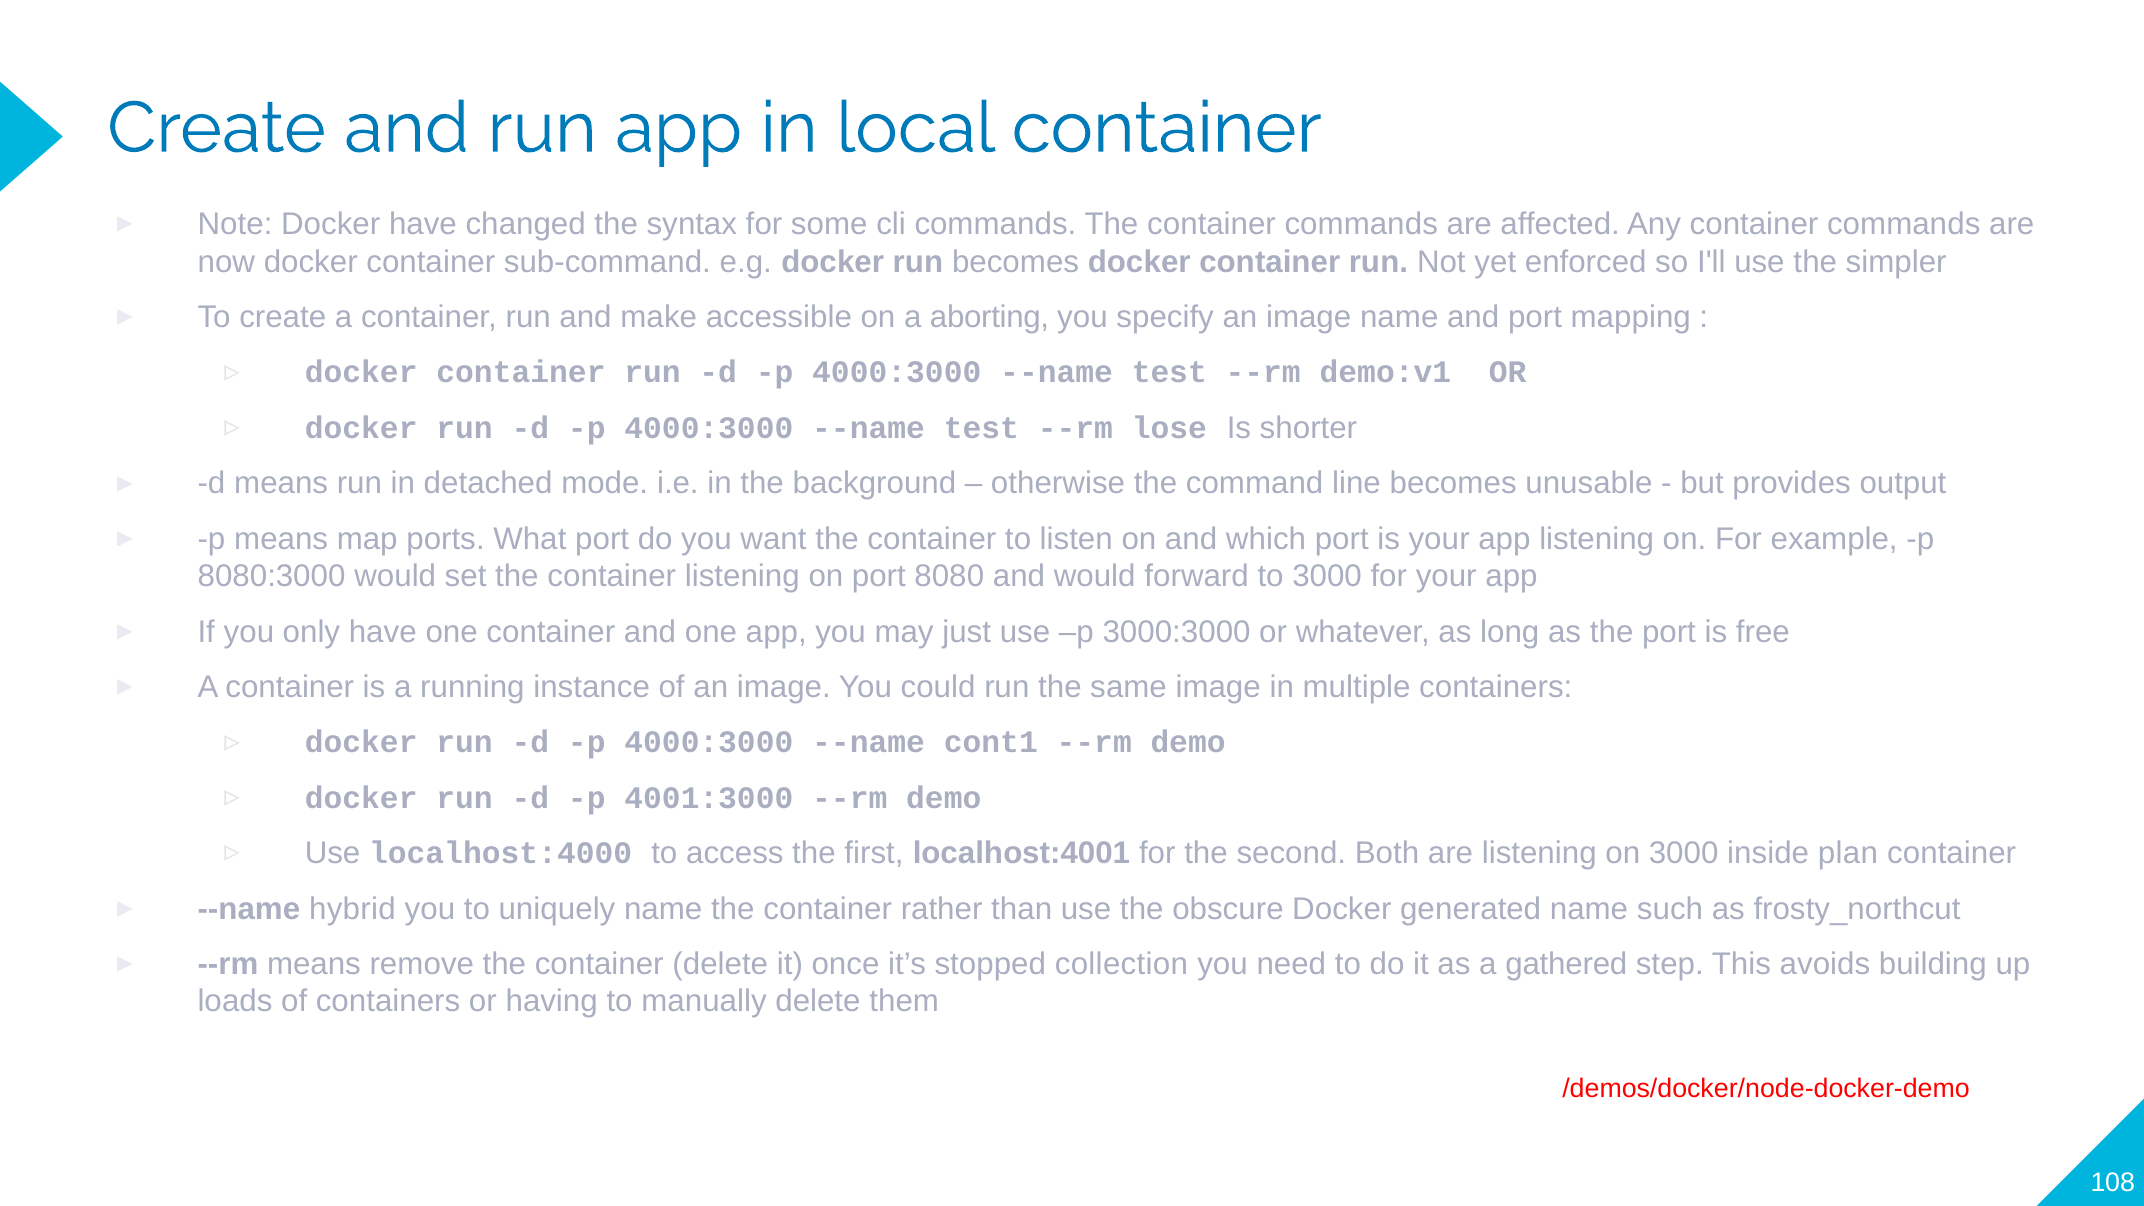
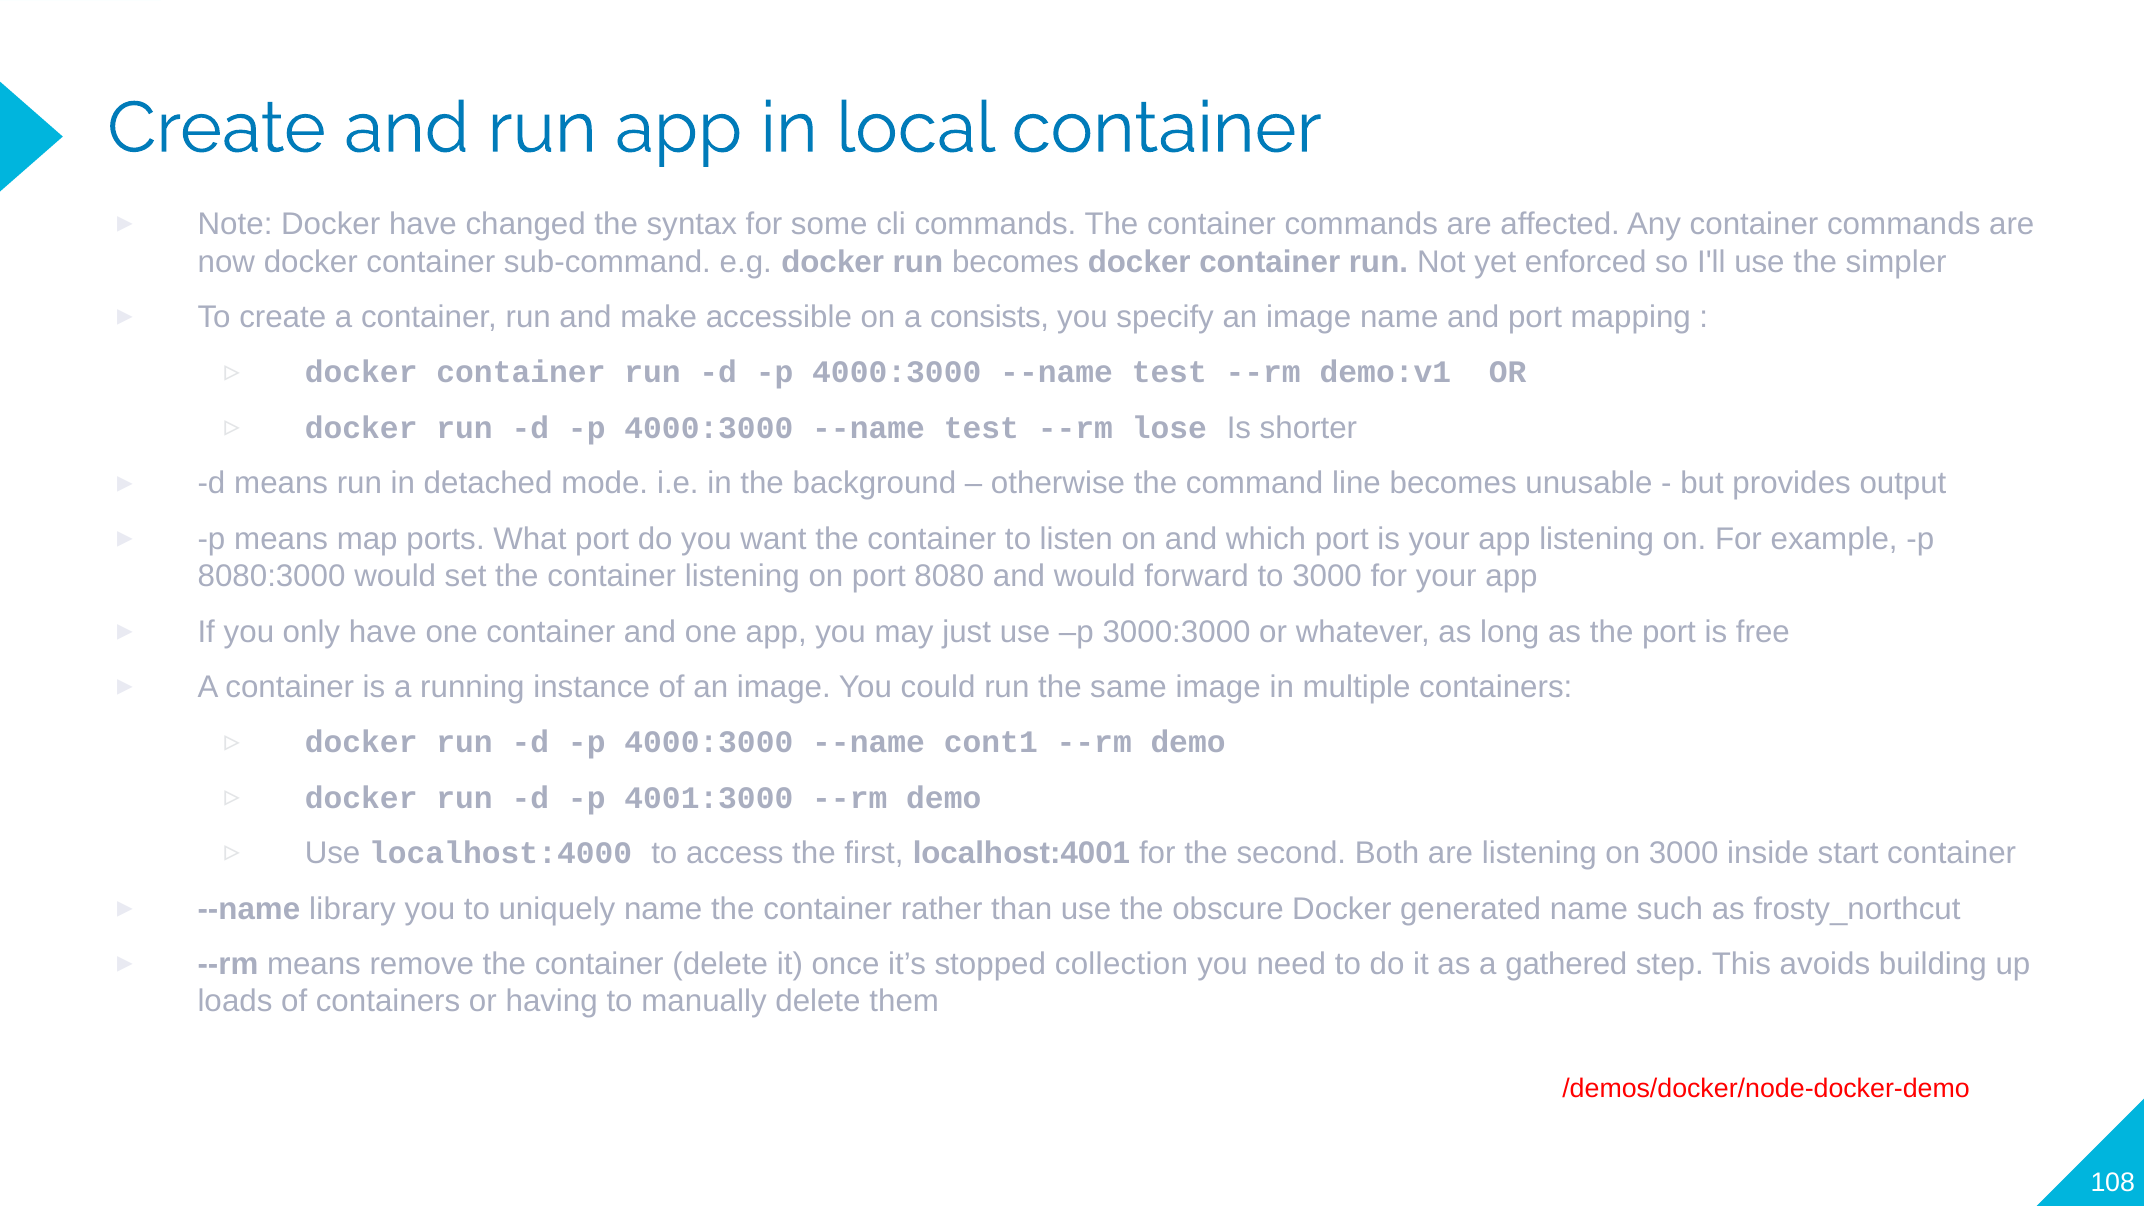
aborting: aborting -> consists
plan: plan -> start
hybrid: hybrid -> library
